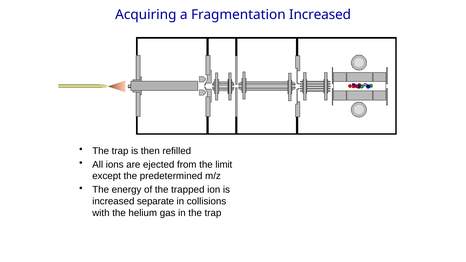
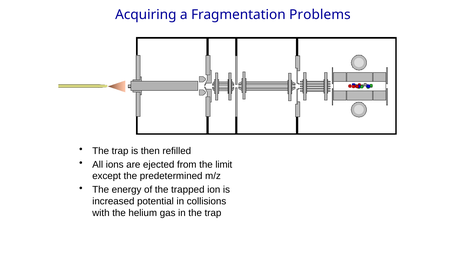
Fragmentation Increased: Increased -> Problems
separate: separate -> potential
